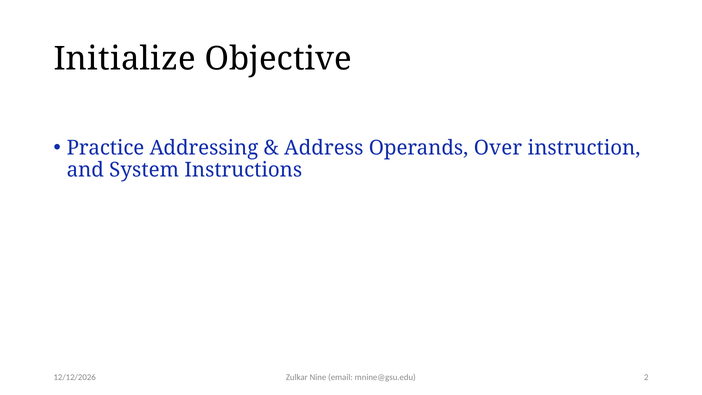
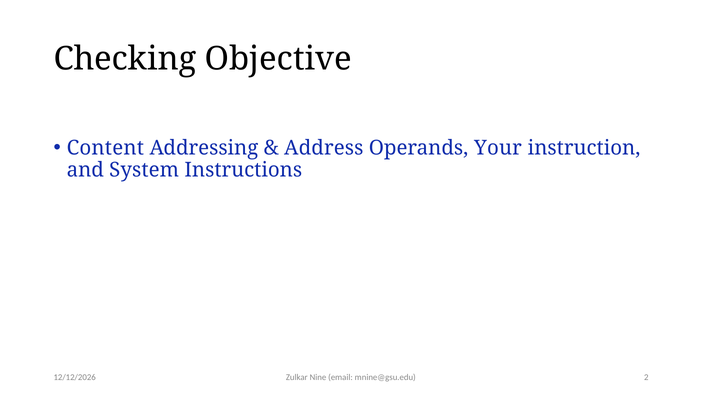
Initialize: Initialize -> Checking
Practice: Practice -> Content
Over: Over -> Your
